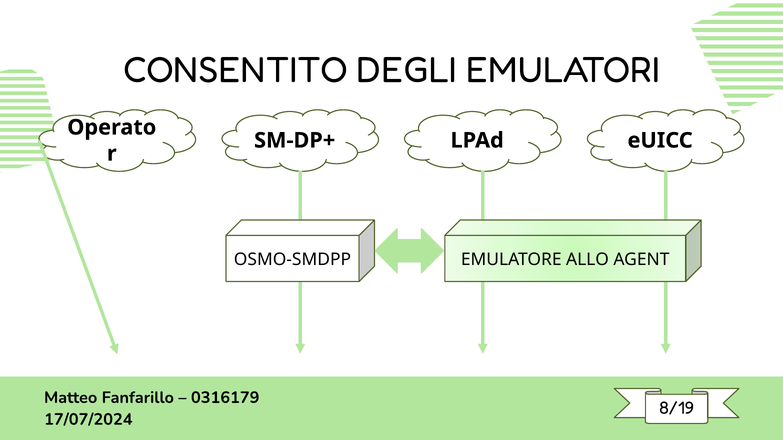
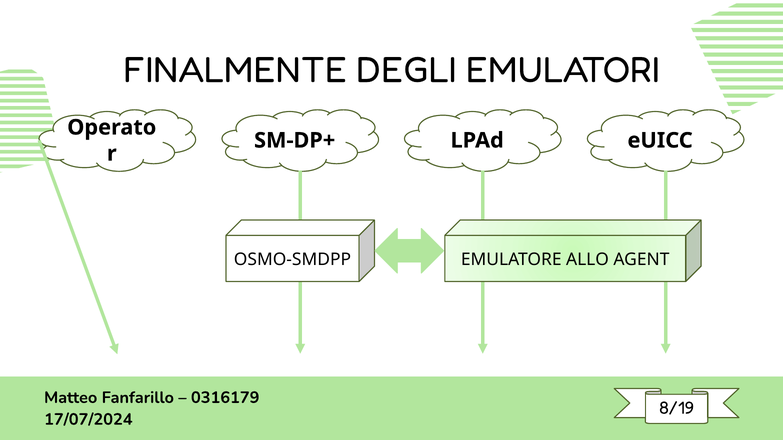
CONSENTITO: CONSENTITO -> FINALMENTE
